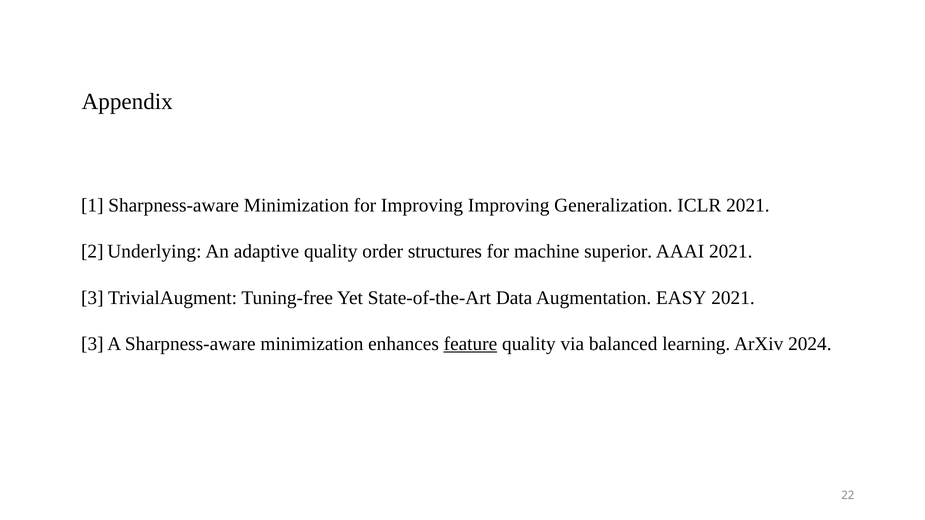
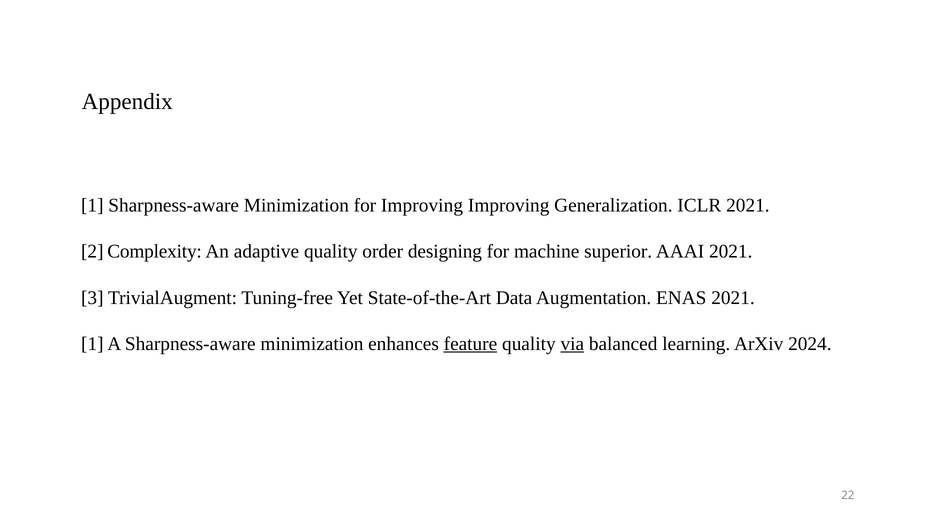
Underlying: Underlying -> Complexity
structures: structures -> designing
EASY: EASY -> ENAS
3 at (92, 344): 3 -> 1
via underline: none -> present
